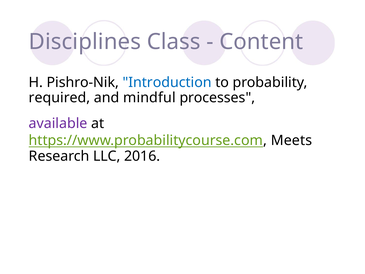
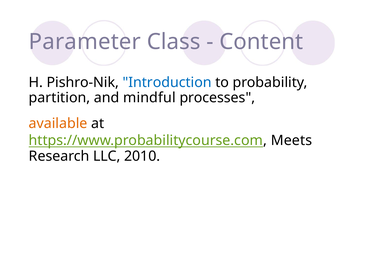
Disciplines: Disciplines -> Parameter
required: required -> partition
available colour: purple -> orange
2016: 2016 -> 2010
